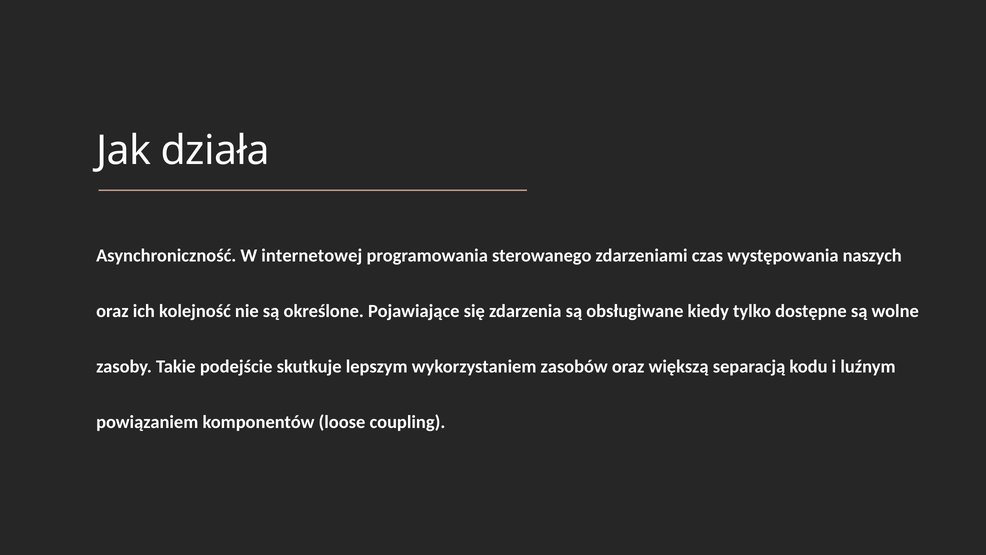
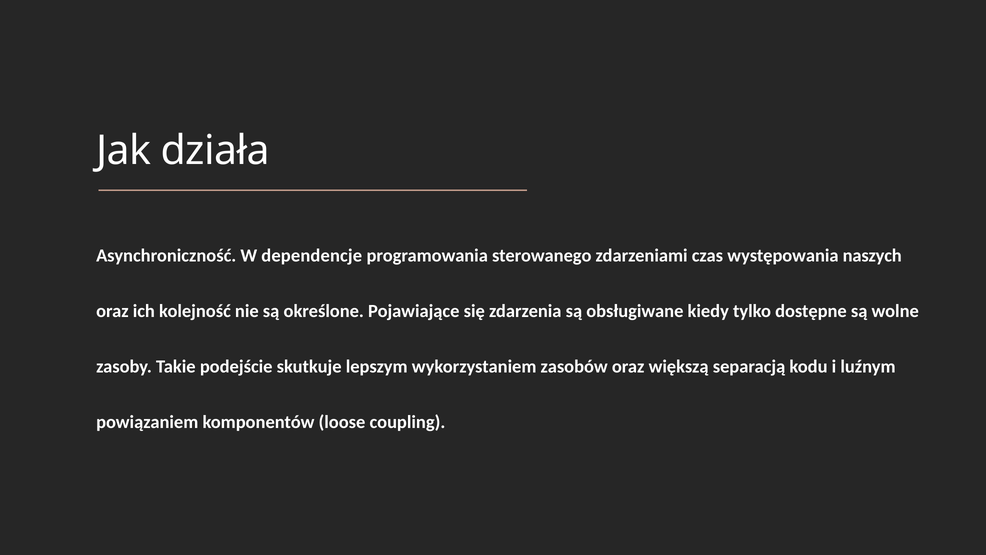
internetowej: internetowej -> dependencje
